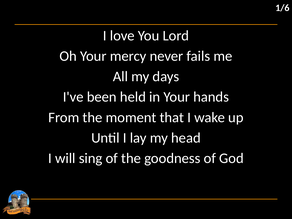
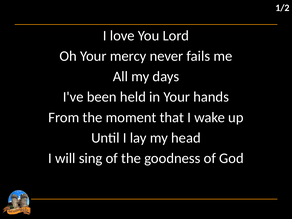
1/6: 1/6 -> 1/2
